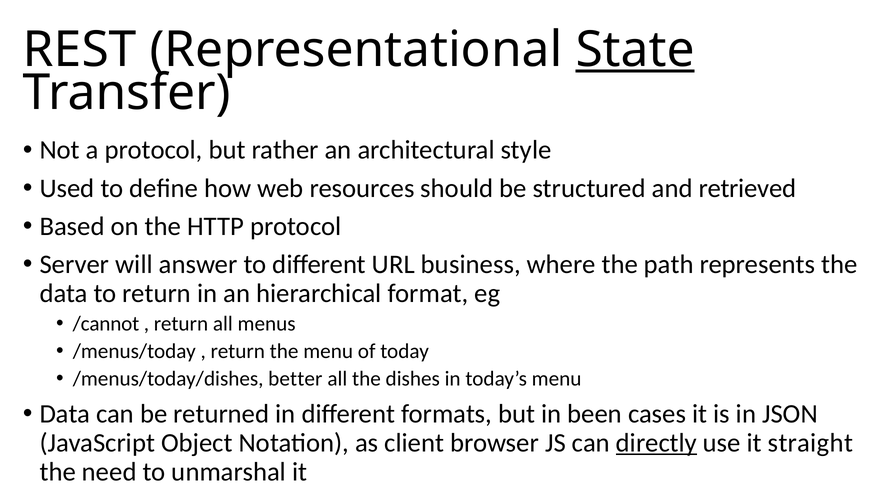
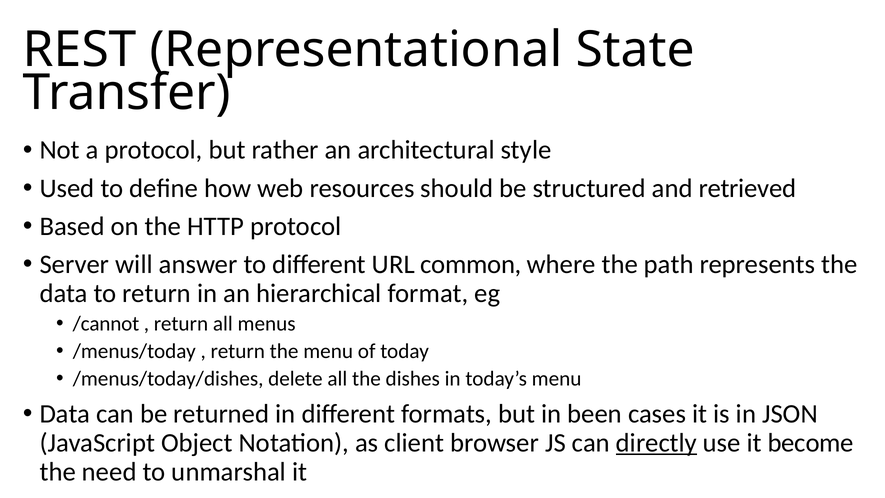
State underline: present -> none
business: business -> common
better: better -> delete
straight: straight -> become
